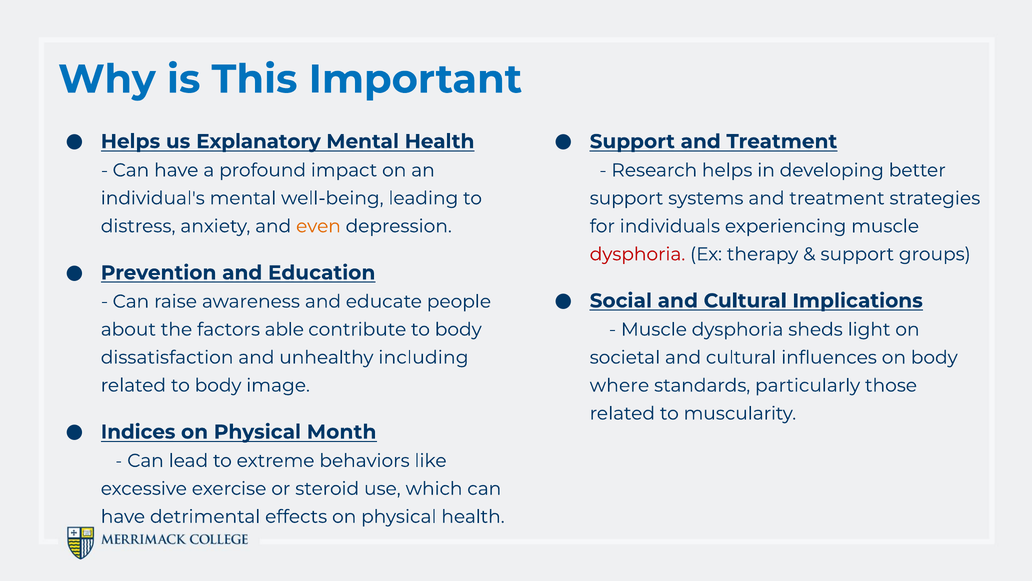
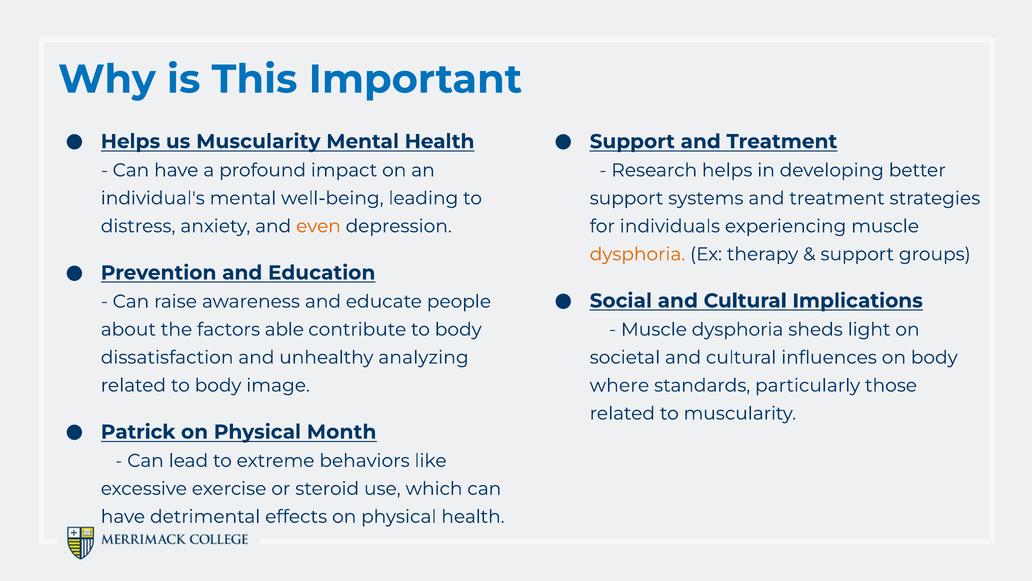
us Explanatory: Explanatory -> Muscularity
dysphoria at (637, 254) colour: red -> orange
including: including -> analyzing
Indices: Indices -> Patrick
